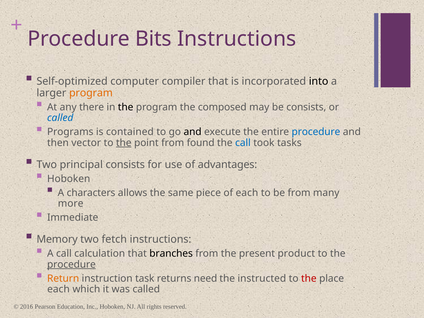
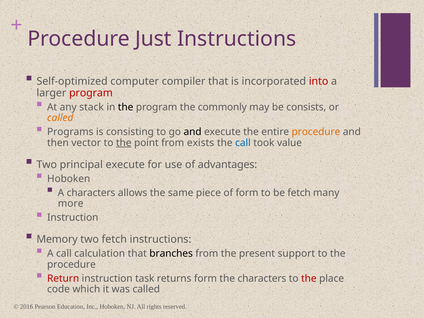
Bits: Bits -> Just
into colour: black -> red
program at (91, 93) colour: orange -> red
there: there -> stack
composed: composed -> commonly
called at (60, 118) colour: blue -> orange
contained: contained -> consisting
procedure at (316, 132) colour: blue -> orange
found: found -> exists
tasks: tasks -> value
principal consists: consists -> execute
of each: each -> form
be from: from -> fetch
Immediate at (73, 218): Immediate -> Instruction
product: product -> support
procedure at (71, 264) underline: present -> none
Return colour: orange -> red
returns need: need -> form
the instructed: instructed -> characters
each at (58, 289): each -> code
